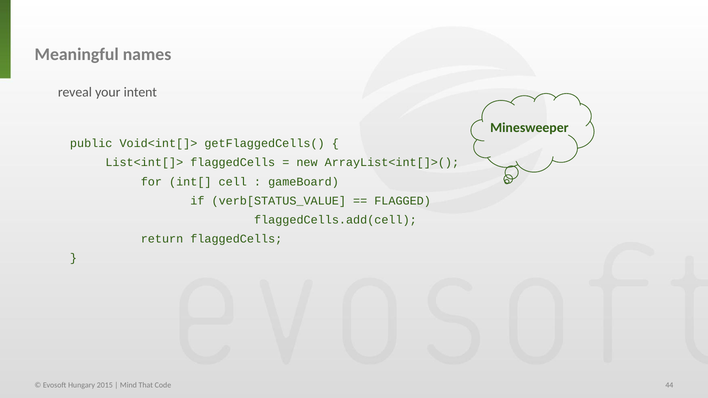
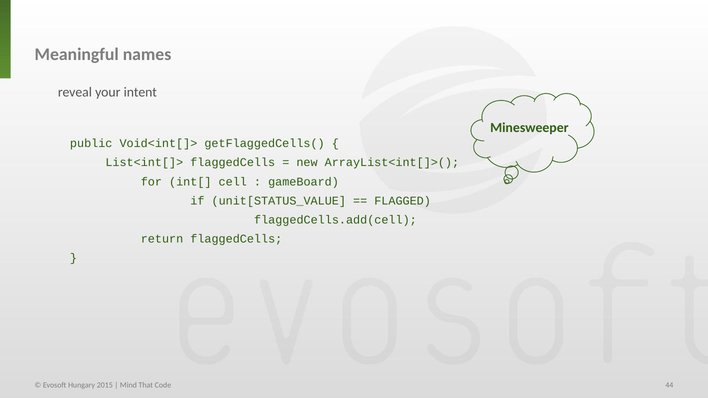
verb[STATUS_VALUE: verb[STATUS_VALUE -> unit[STATUS_VALUE
